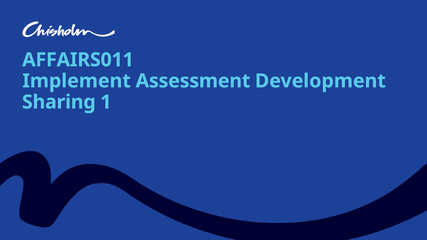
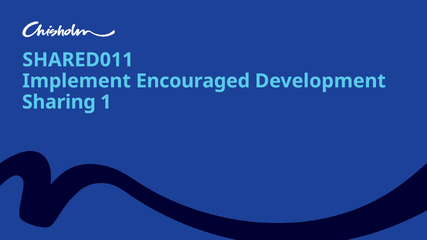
AFFAIRS011: AFFAIRS011 -> SHARED011
Assessment: Assessment -> Encouraged
